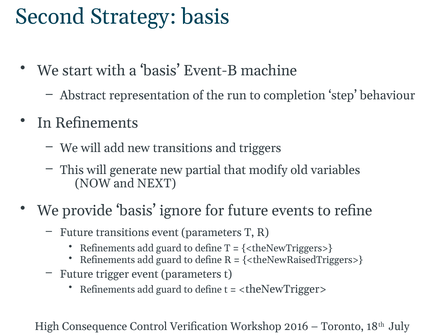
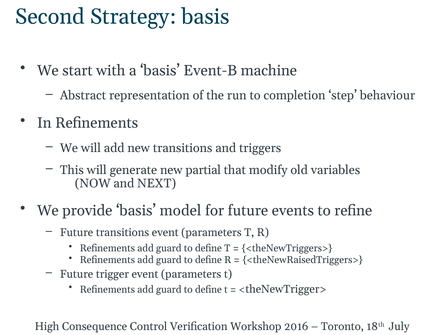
ignore: ignore -> model
